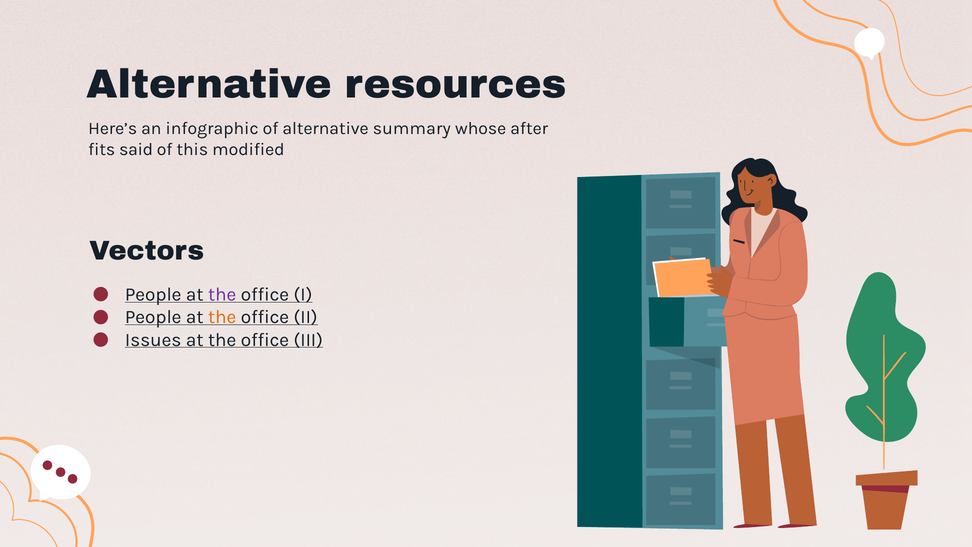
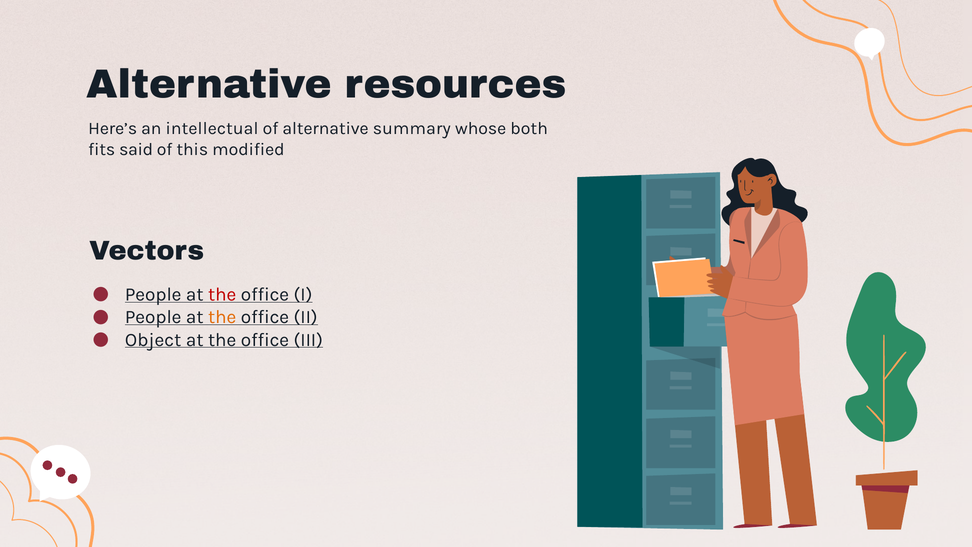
infographic: infographic -> intellectual
after: after -> both
the at (222, 294) colour: purple -> red
Issues: Issues -> Object
